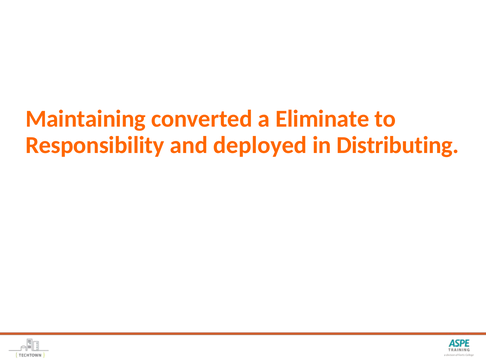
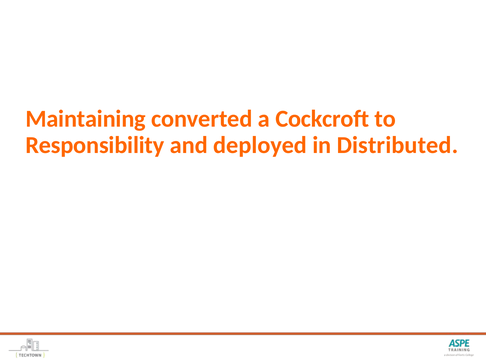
Eliminate: Eliminate -> Cockcroft
Distributing: Distributing -> Distributed
